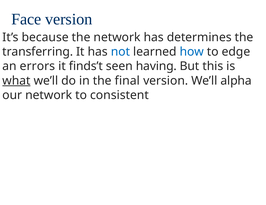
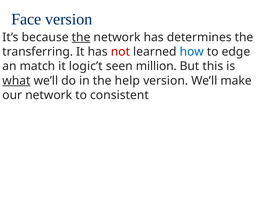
the at (81, 37) underline: none -> present
not colour: blue -> red
errors: errors -> match
finds’t: finds’t -> logic’t
having: having -> million
final: final -> help
alpha: alpha -> make
